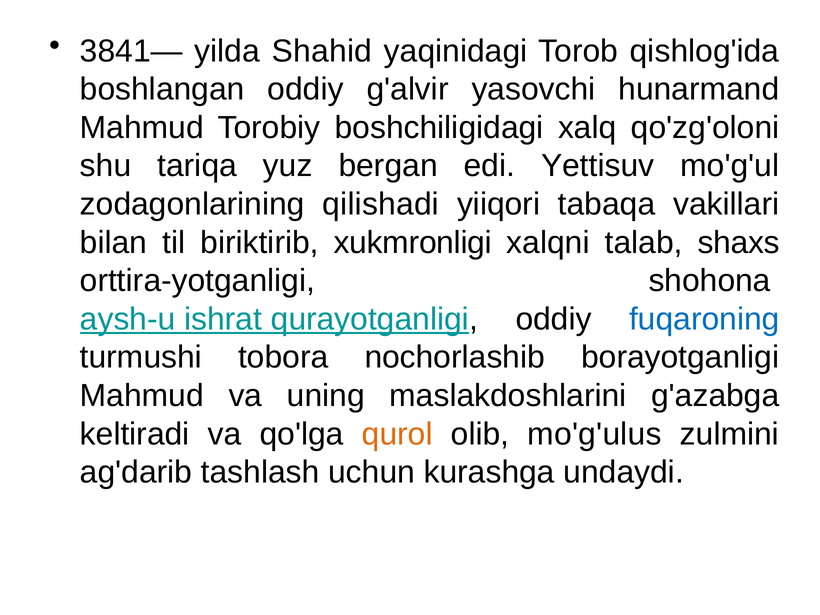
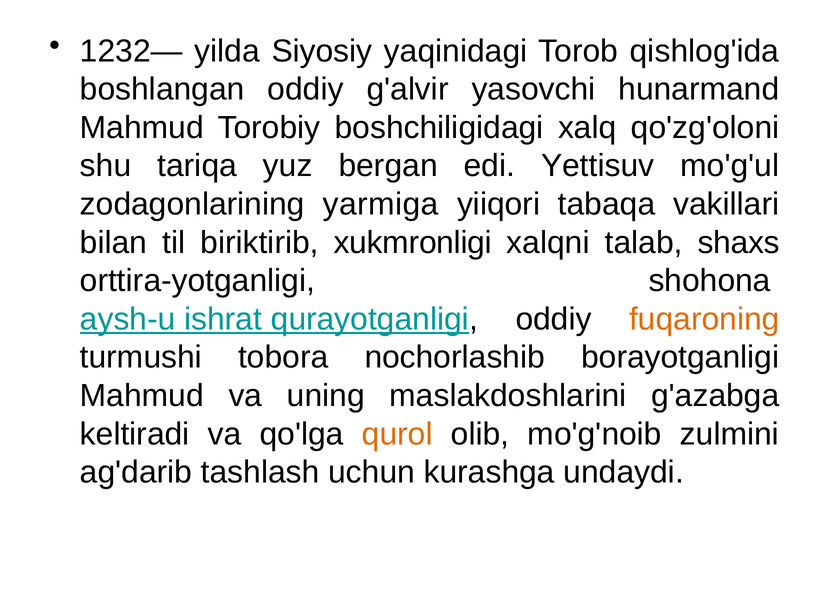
3841—: 3841— -> 1232—
Shahid: Shahid -> Siyosiy
qilishadi: qilishadi -> yarmiga
fuqaroning colour: blue -> orange
mo'g'ulus: mo'g'ulus -> mo'g'noib
